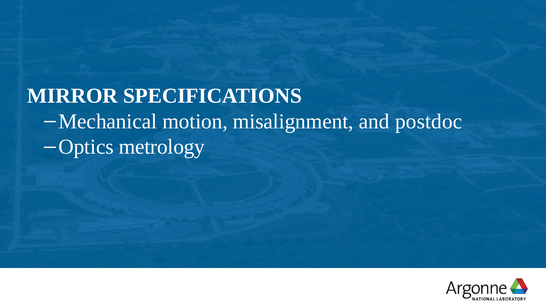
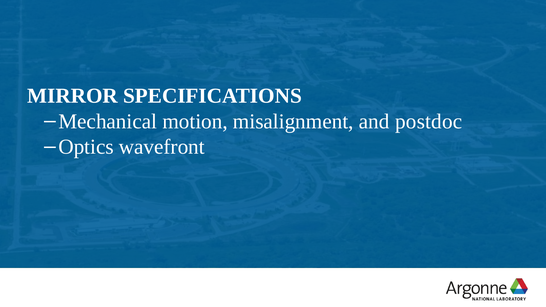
metrology: metrology -> wavefront
